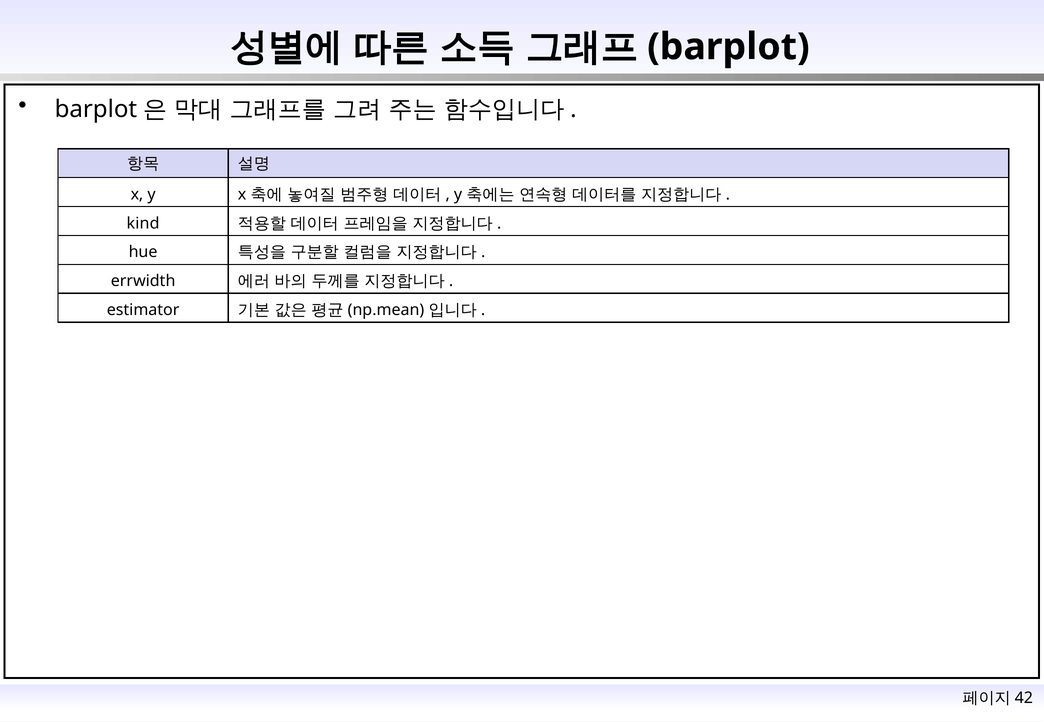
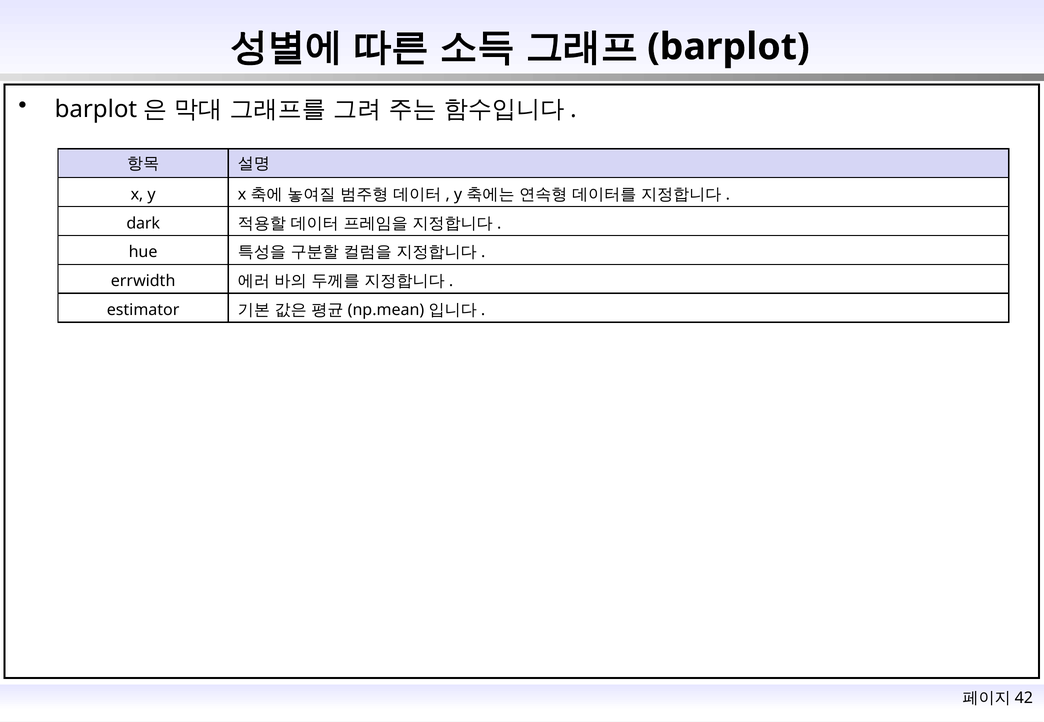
kind: kind -> dark
